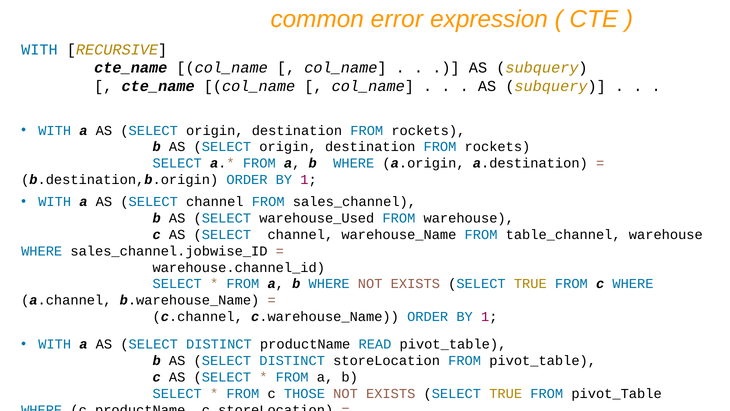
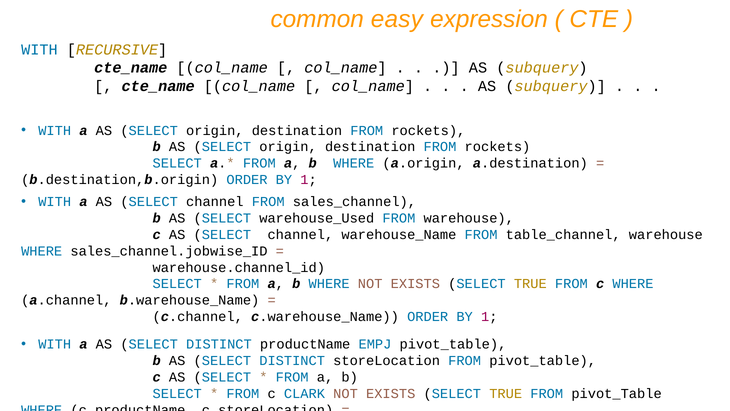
error: error -> easy
READ: READ -> EMPJ
THOSE: THOSE -> CLARK
